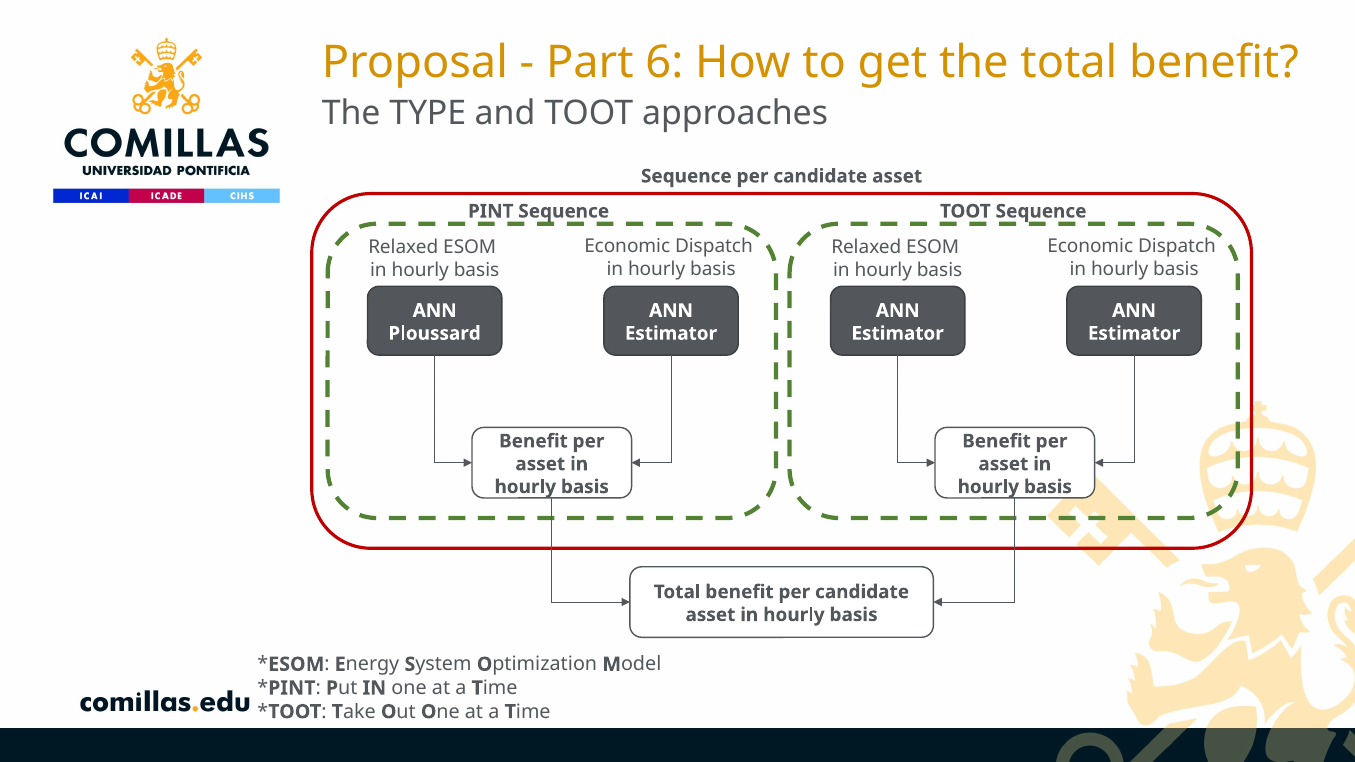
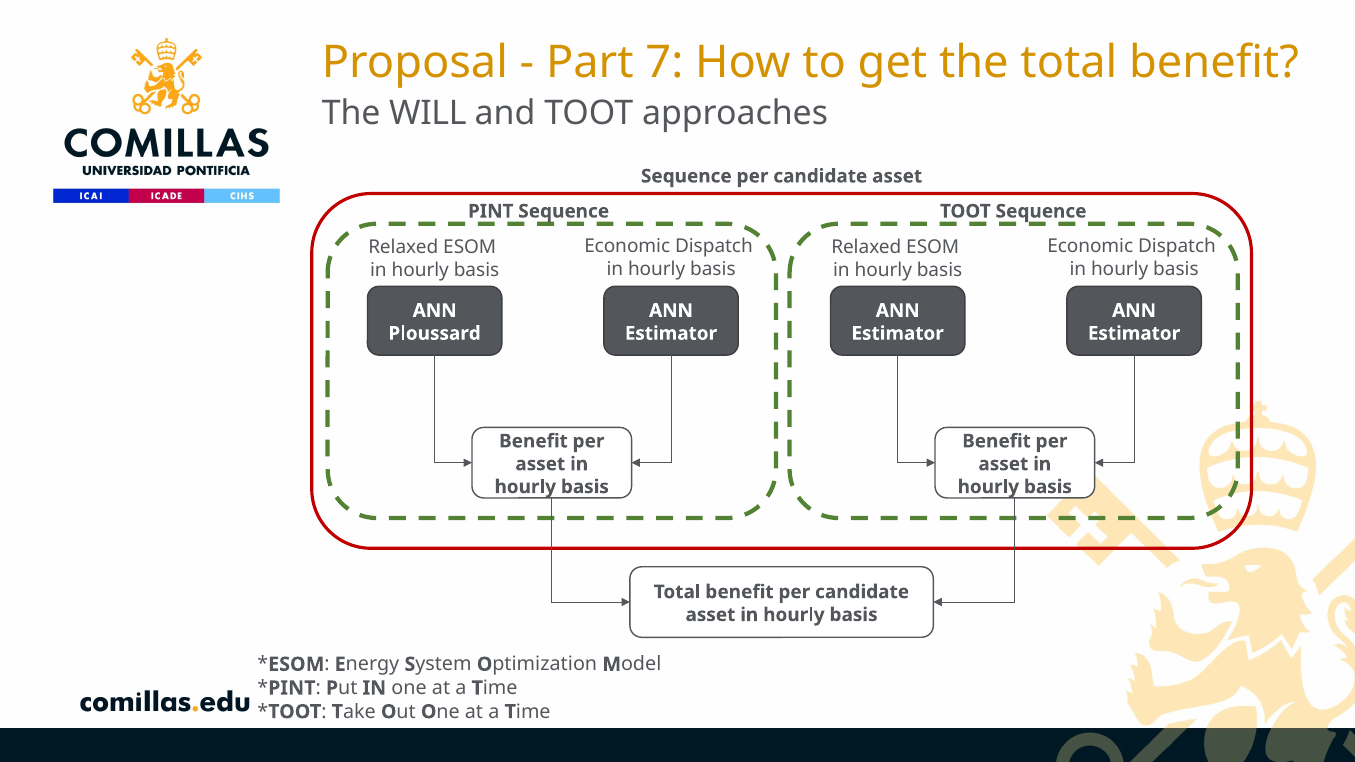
6: 6 -> 7
TYPE: TYPE -> WILL
